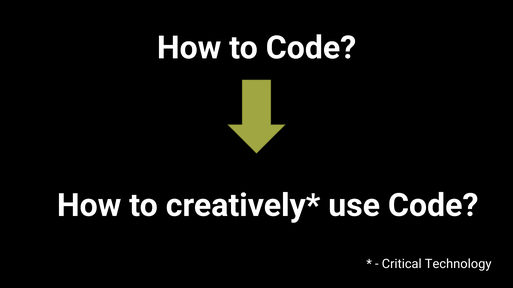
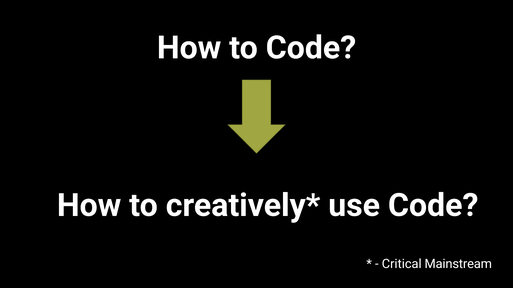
Technology: Technology -> Mainstream
